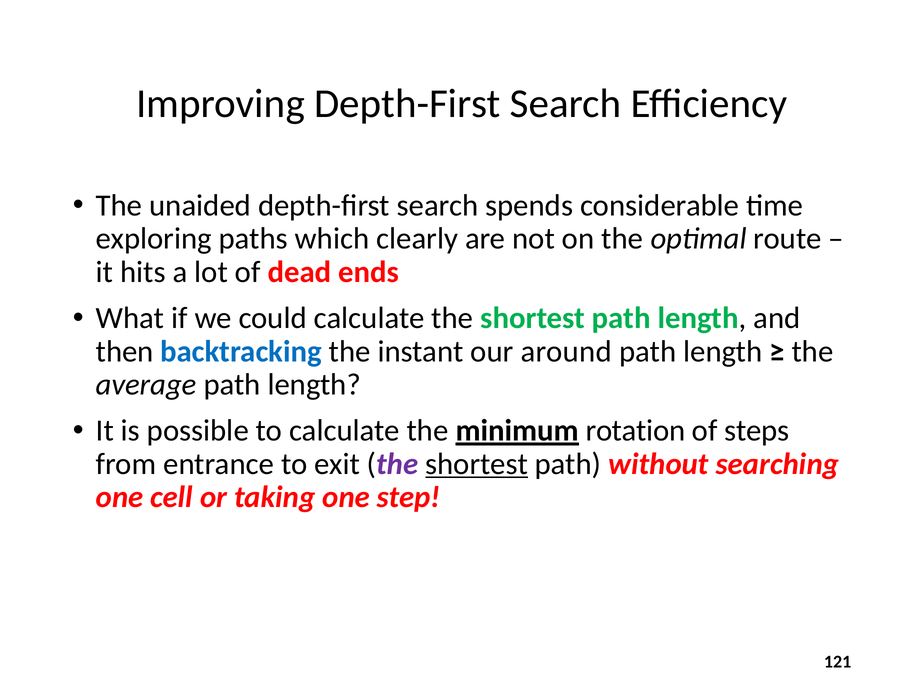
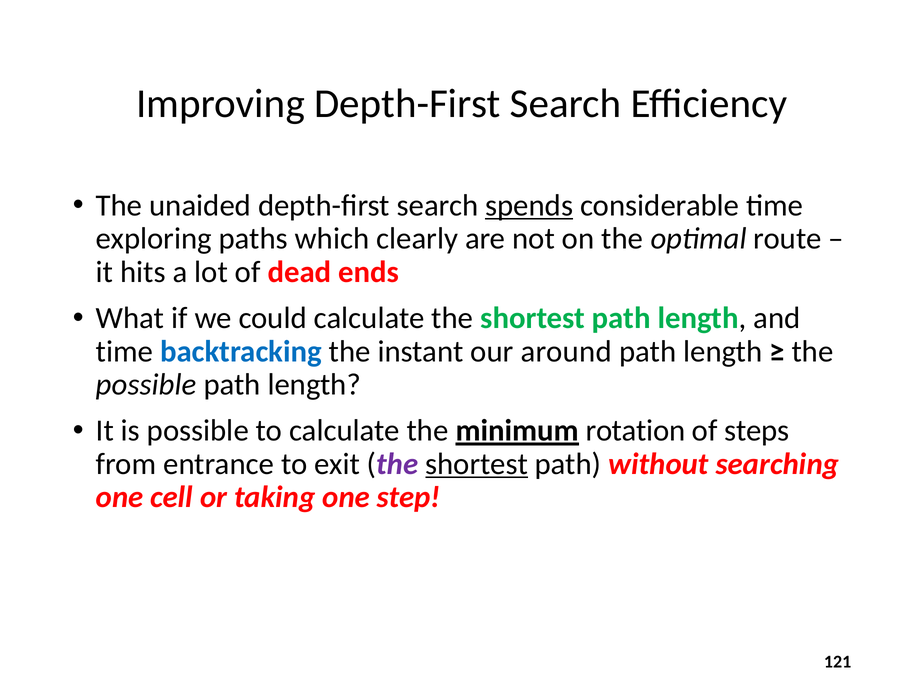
spends underline: none -> present
then at (125, 351): then -> time
average at (146, 385): average -> possible
